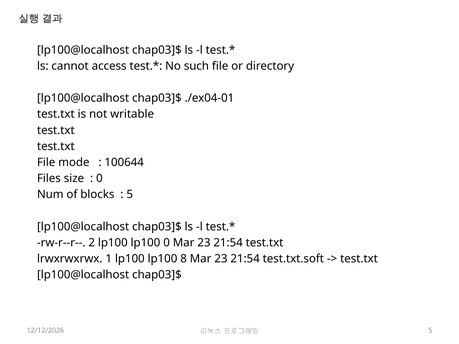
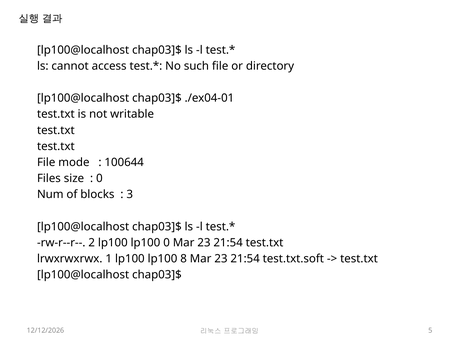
5 at (130, 195): 5 -> 3
